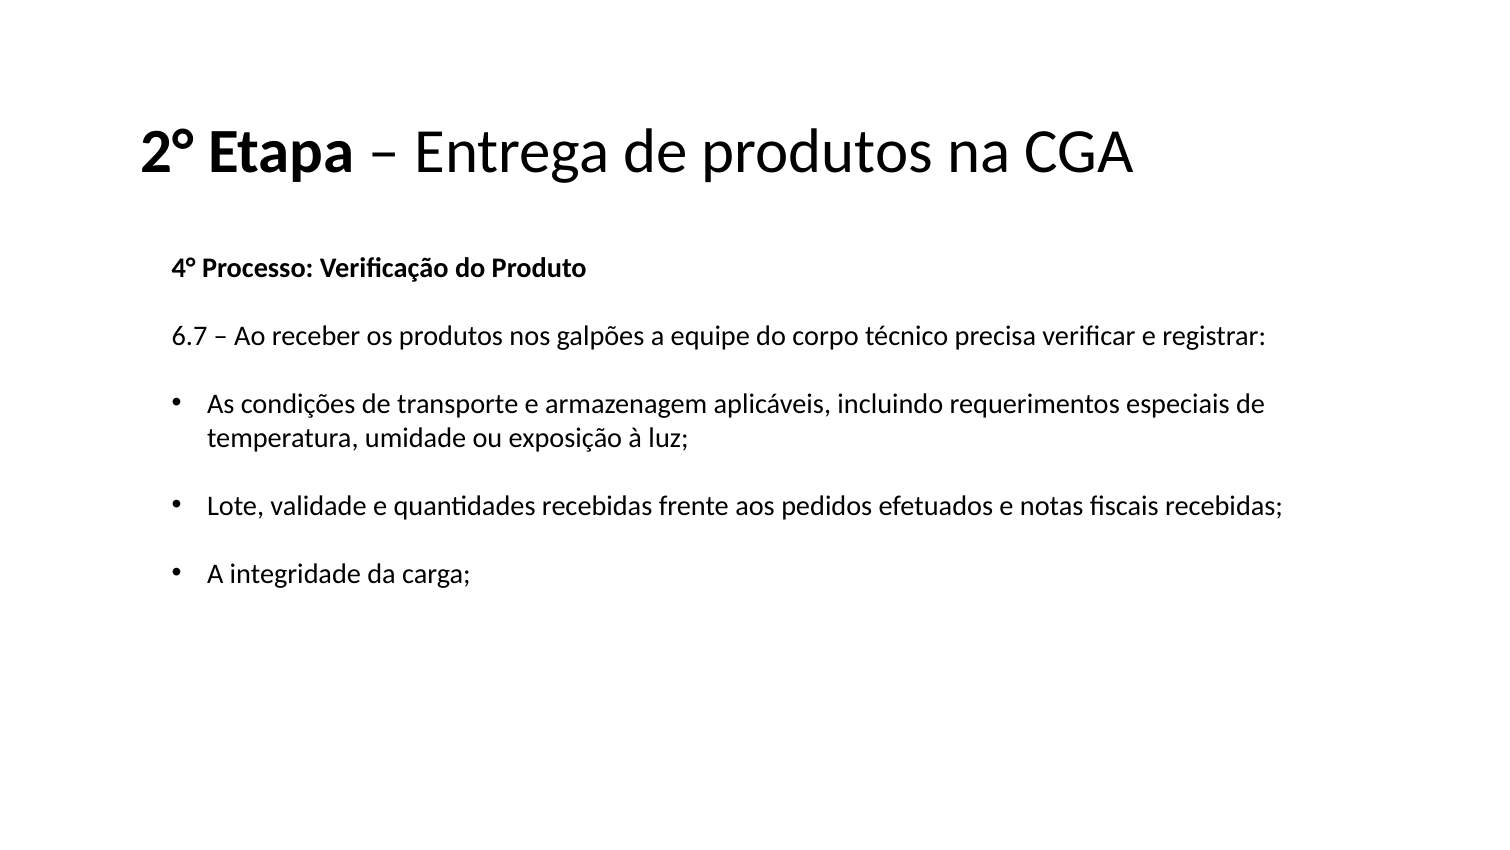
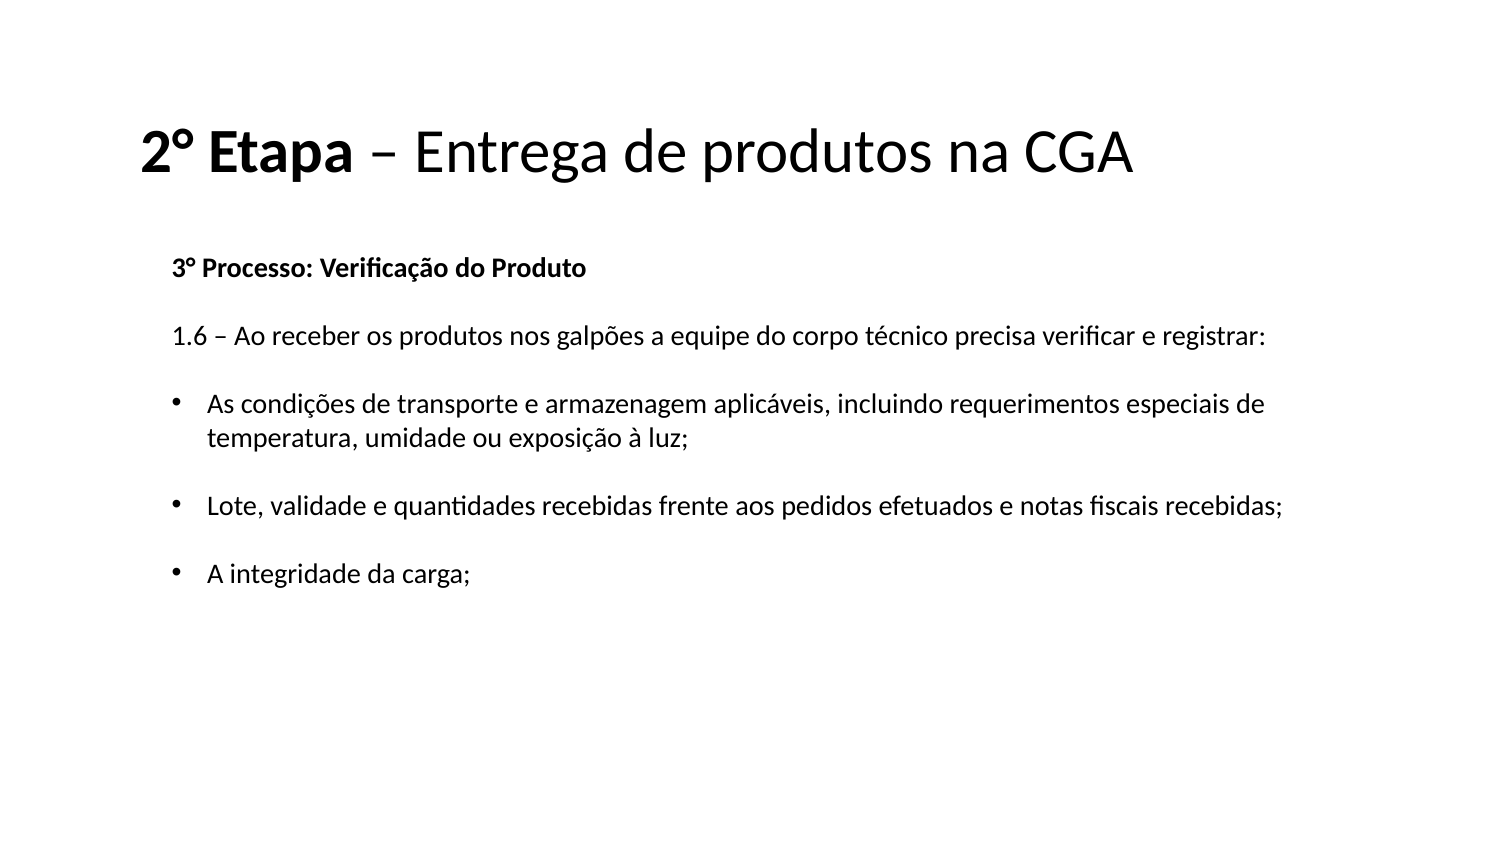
4°: 4° -> 3°
6.7: 6.7 -> 1.6
